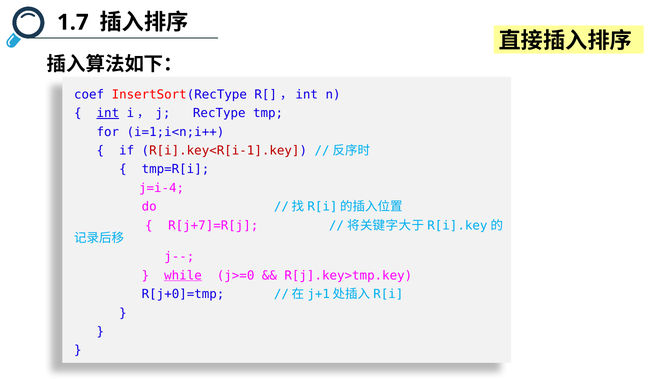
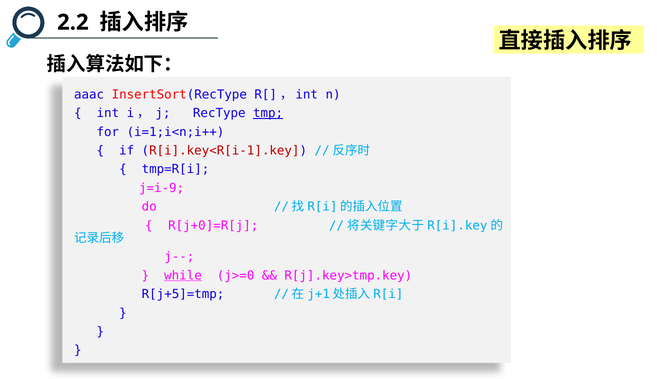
1.7: 1.7 -> 2.2
coef: coef -> aaac
int underline: present -> none
tmp underline: none -> present
j=i-4: j=i-4 -> j=i-9
R[j+7]=R[j: R[j+7]=R[j -> R[j+0]=R[j
R[j+0]=tmp: R[j+0]=tmp -> R[j+5]=tmp
